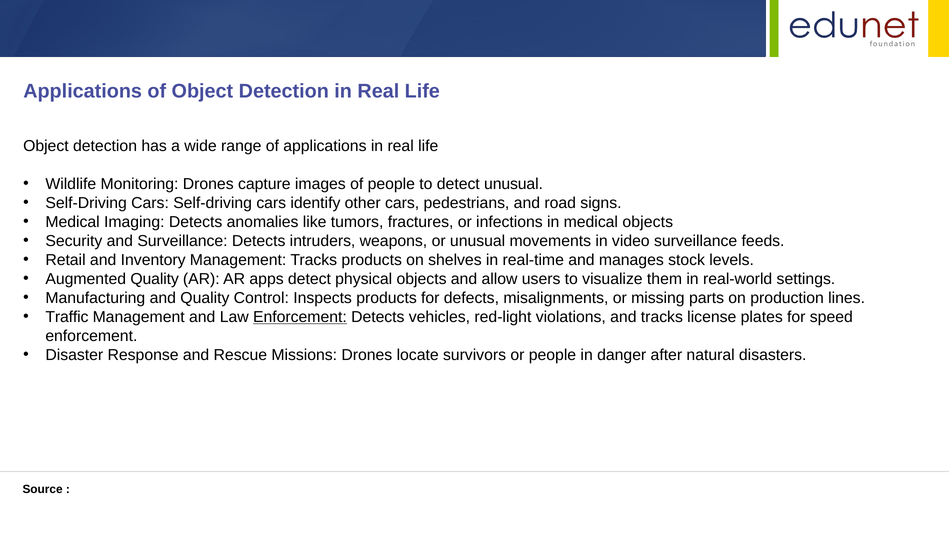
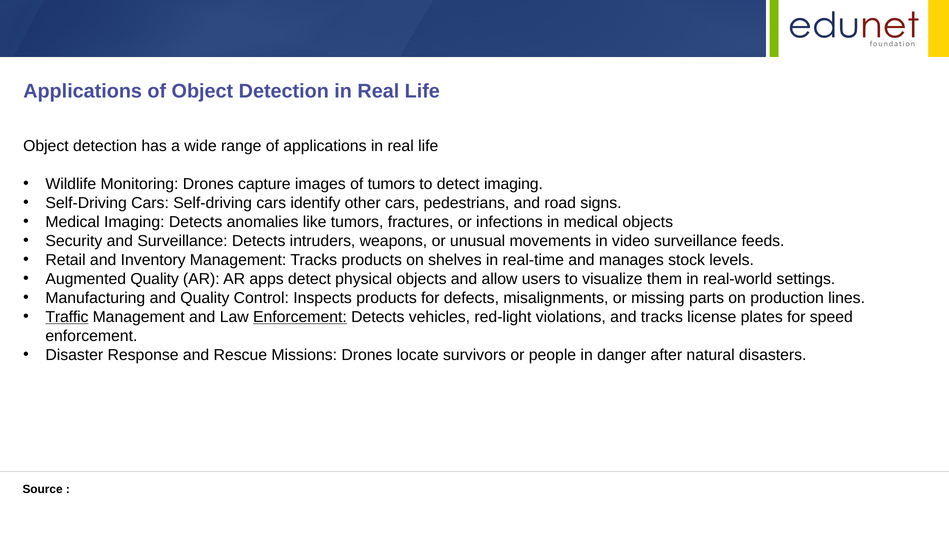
of people: people -> tumors
detect unusual: unusual -> imaging
Traffic underline: none -> present
